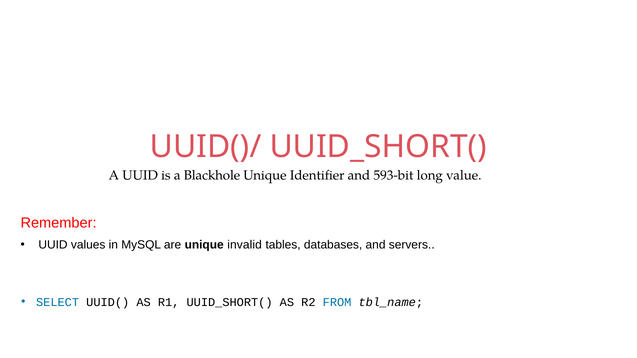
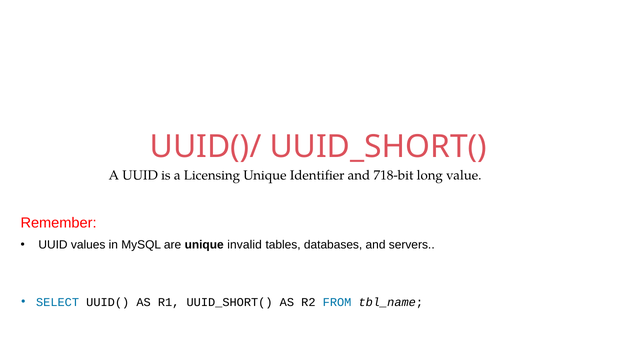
Blackhole: Blackhole -> Licensing
593-bit: 593-bit -> 718-bit
